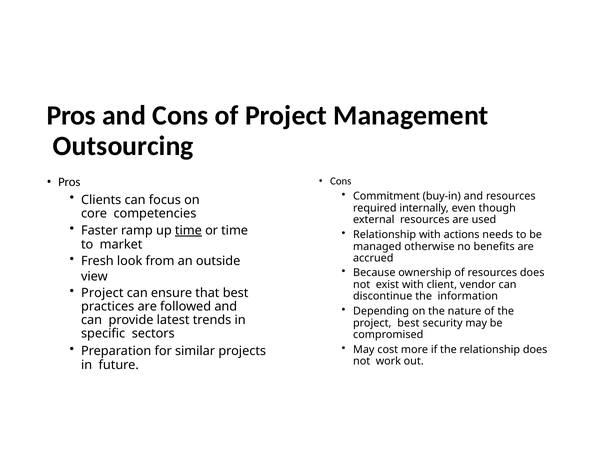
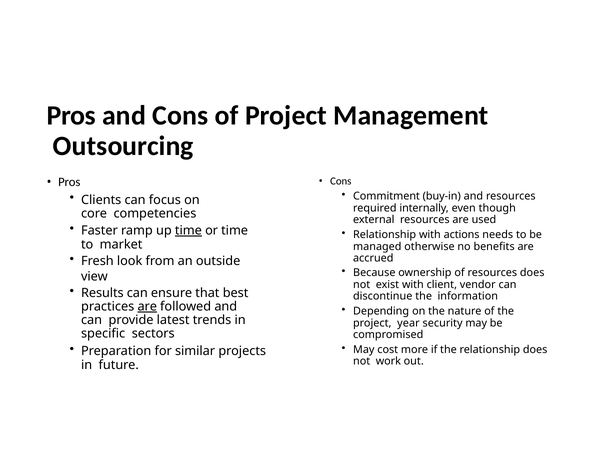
Project at (102, 293): Project -> Results
are at (147, 307) underline: none -> present
project best: best -> year
